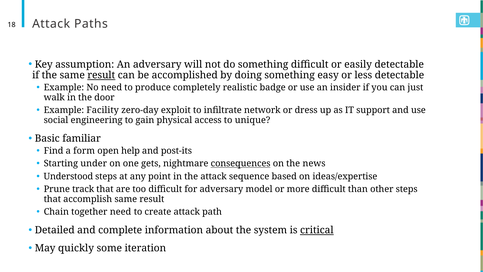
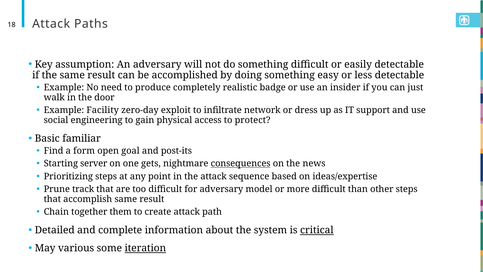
result at (101, 75) underline: present -> none
unique: unique -> protect
help: help -> goal
under: under -> server
Understood: Understood -> Prioritizing
together need: need -> them
quickly: quickly -> various
iteration underline: none -> present
